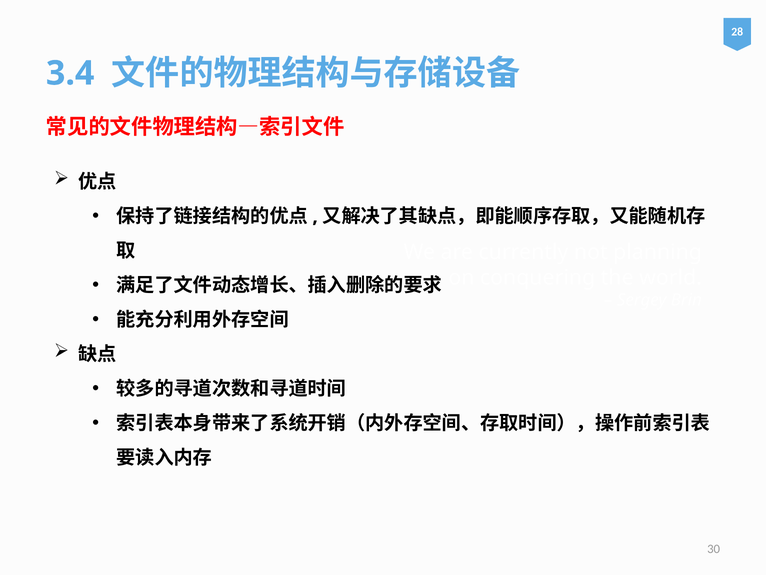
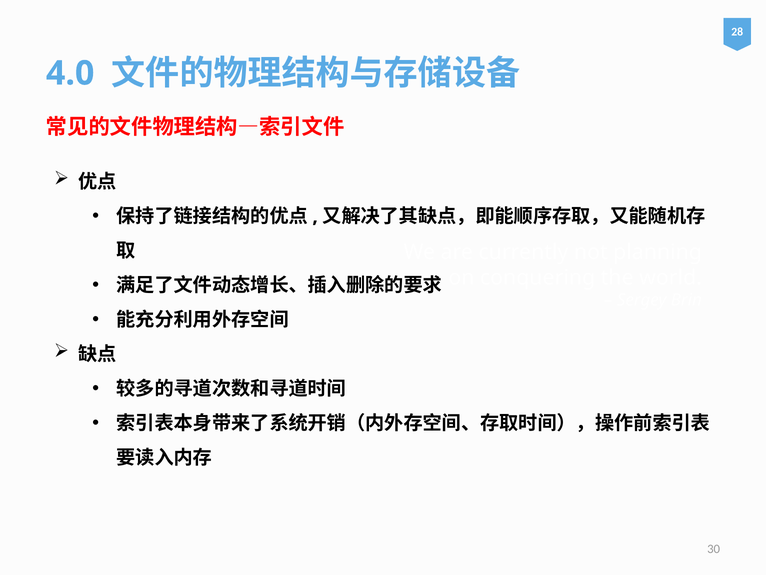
3.4: 3.4 -> 4.0
